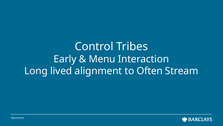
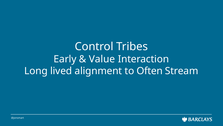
Menu: Menu -> Value
